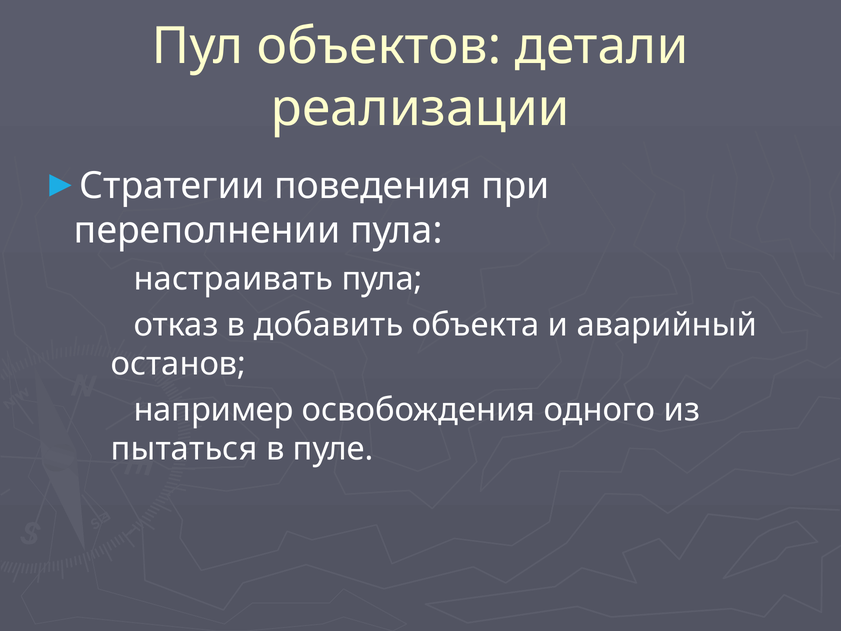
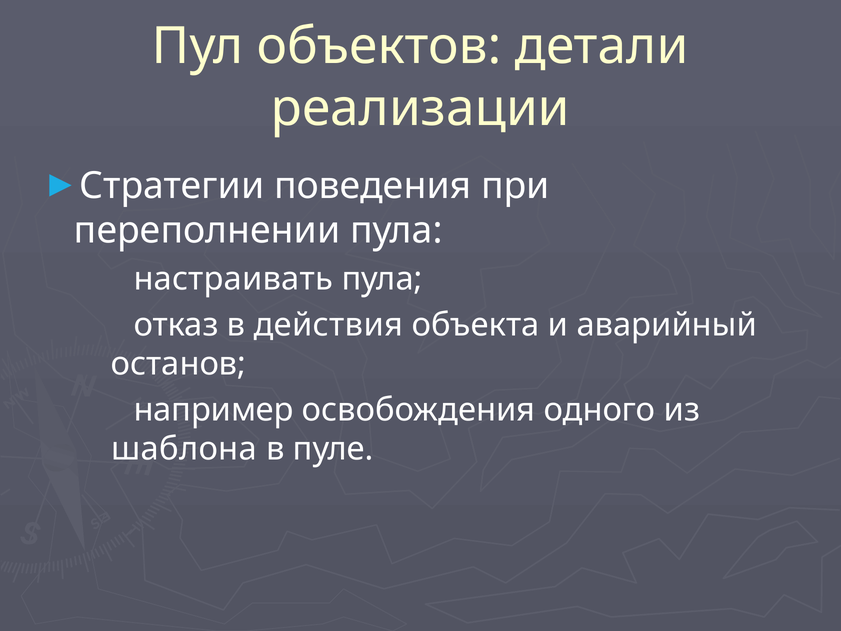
добавить: добавить -> действия
пытаться: пытаться -> шаблона
